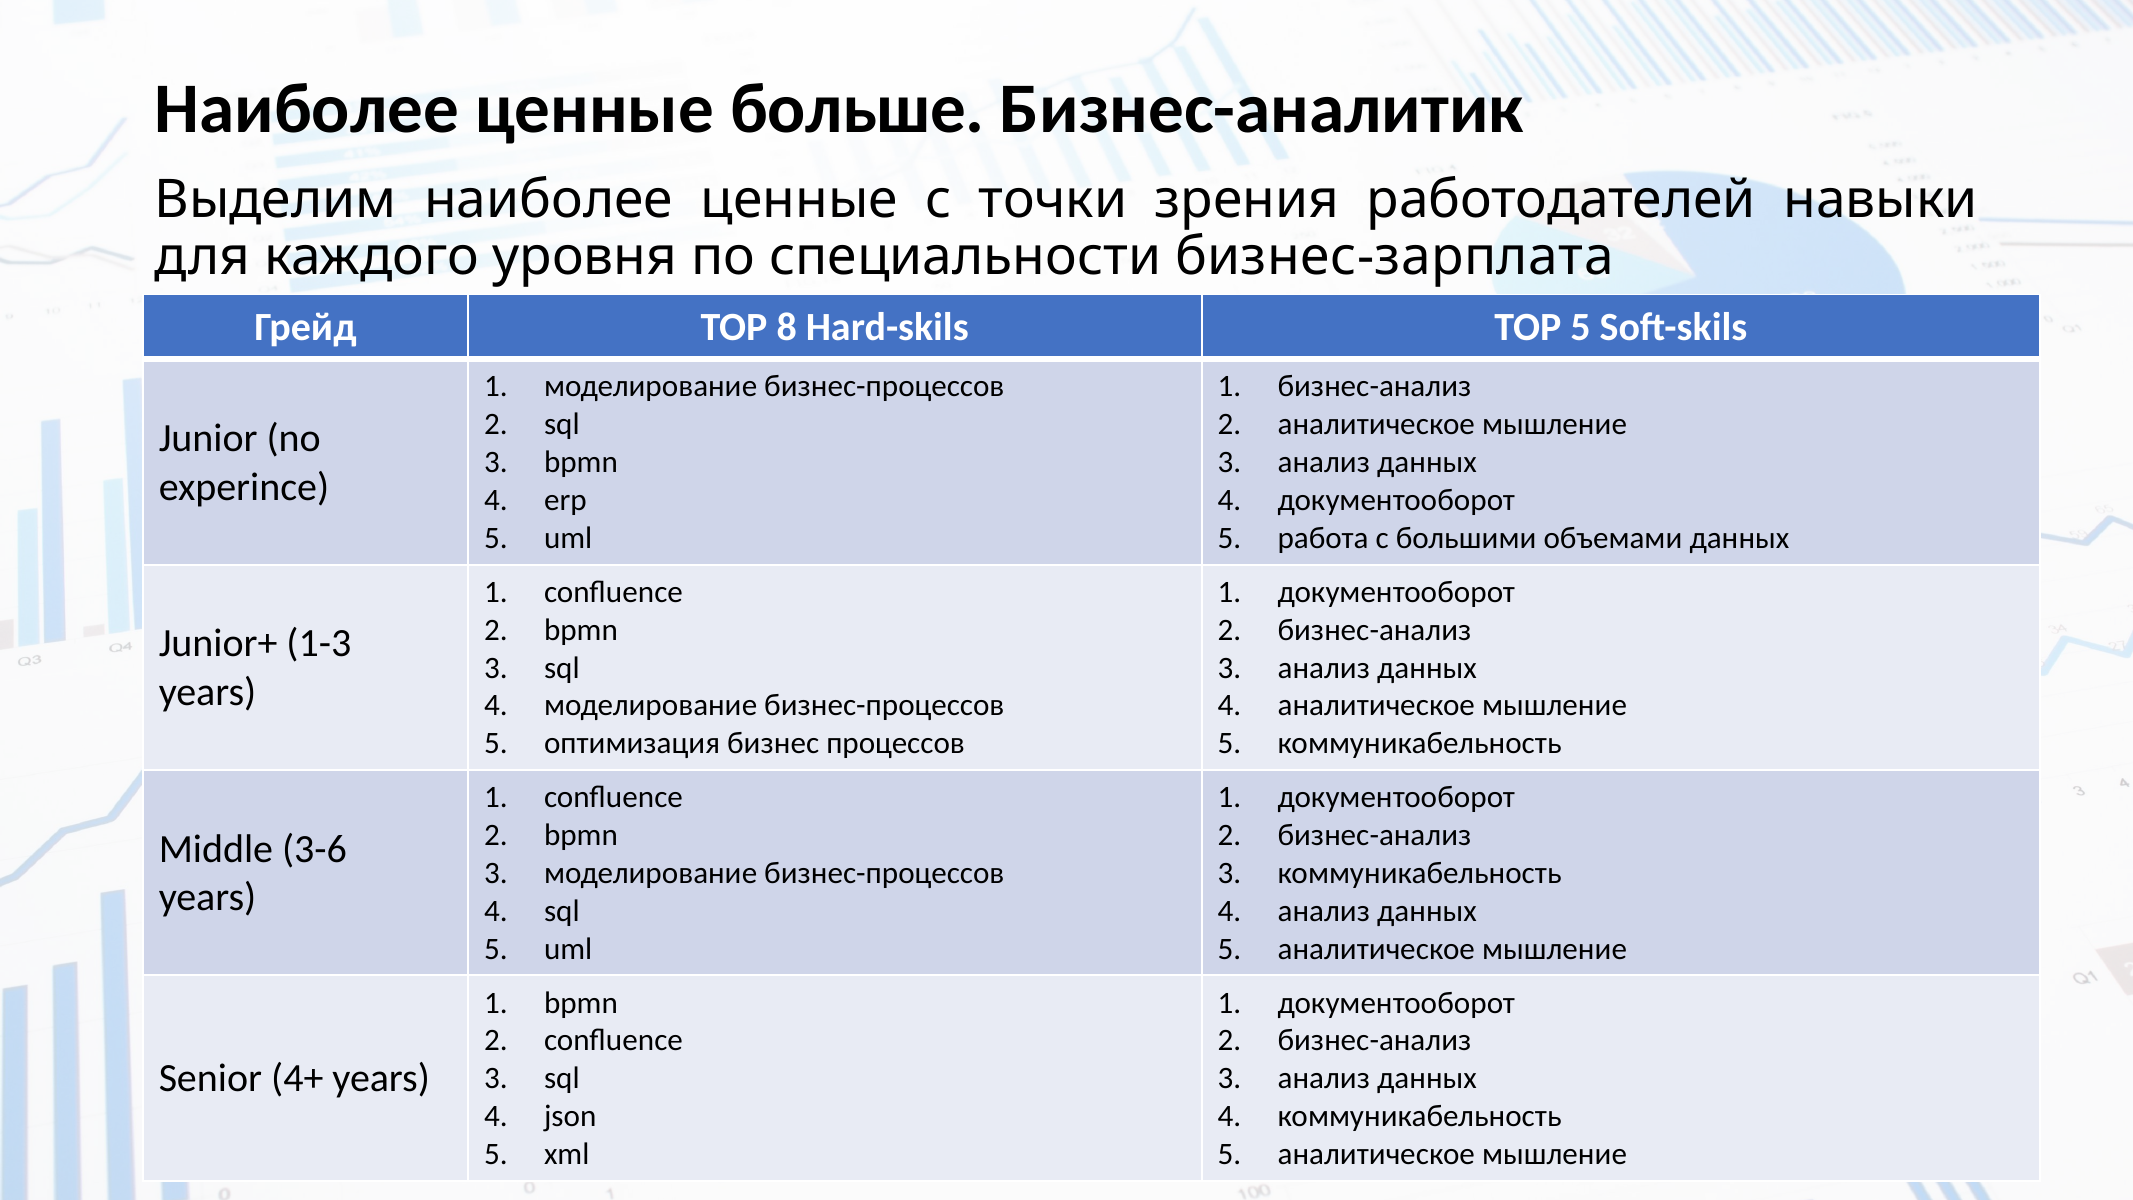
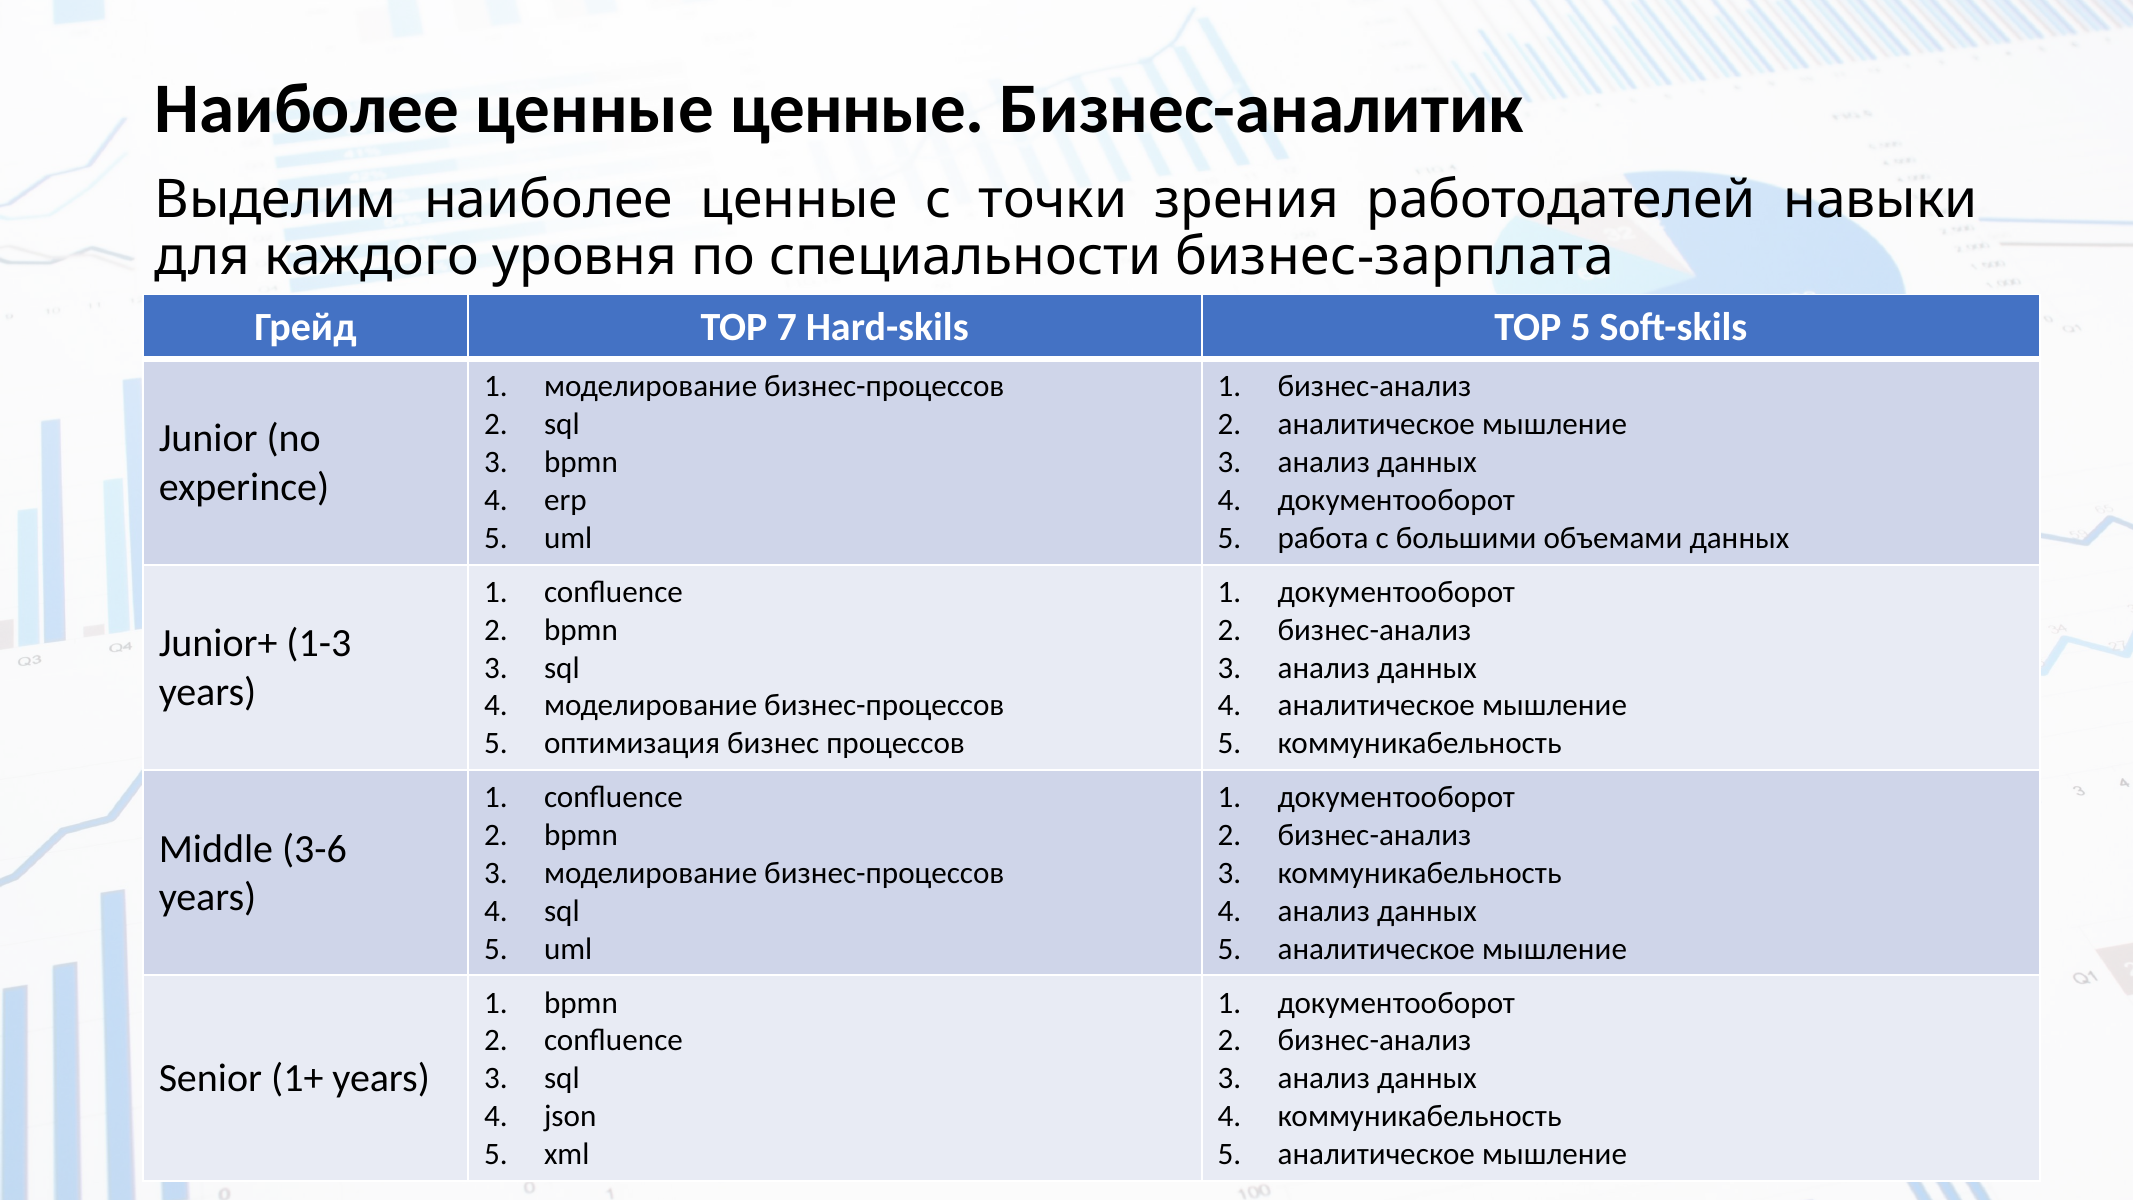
ценные больше: больше -> ценные
8: 8 -> 7
4+: 4+ -> 1+
